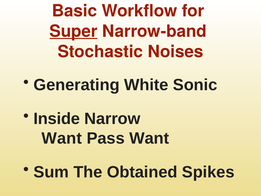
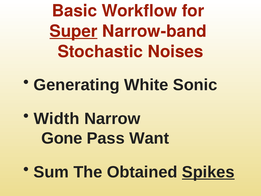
Inside: Inside -> Width
Want at (62, 138): Want -> Gone
Spikes underline: none -> present
